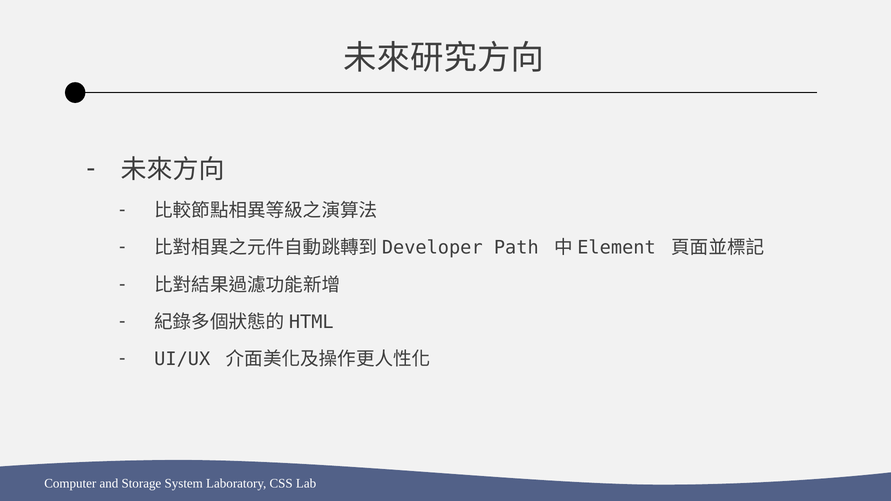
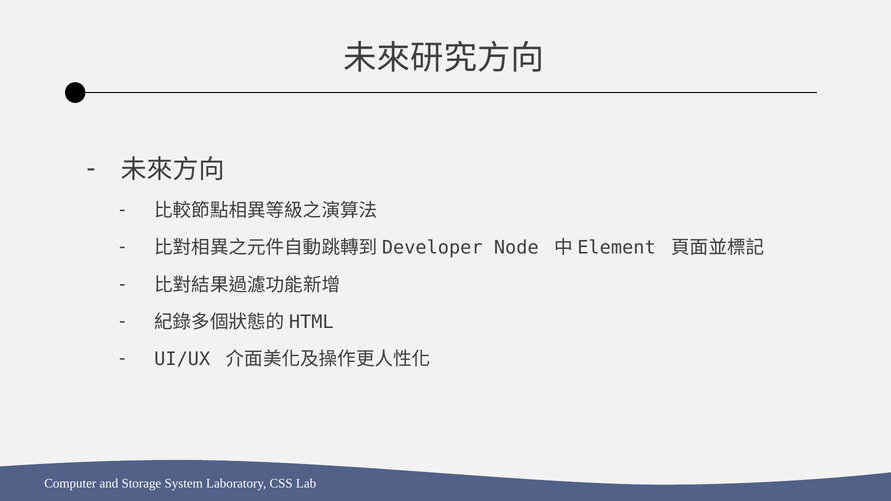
Path: Path -> Node
